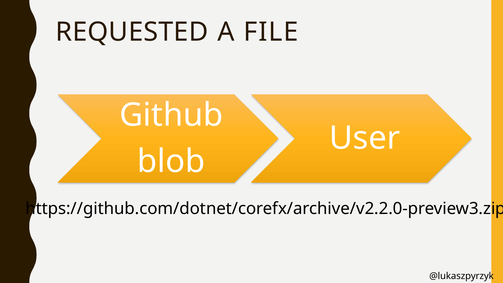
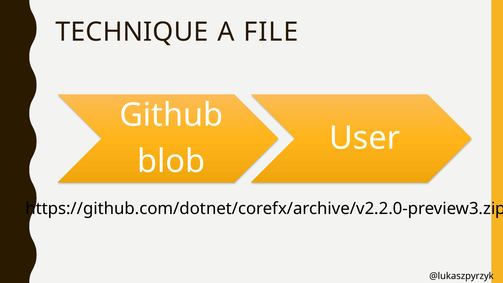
REQUESTED: REQUESTED -> TECHNIQUE
